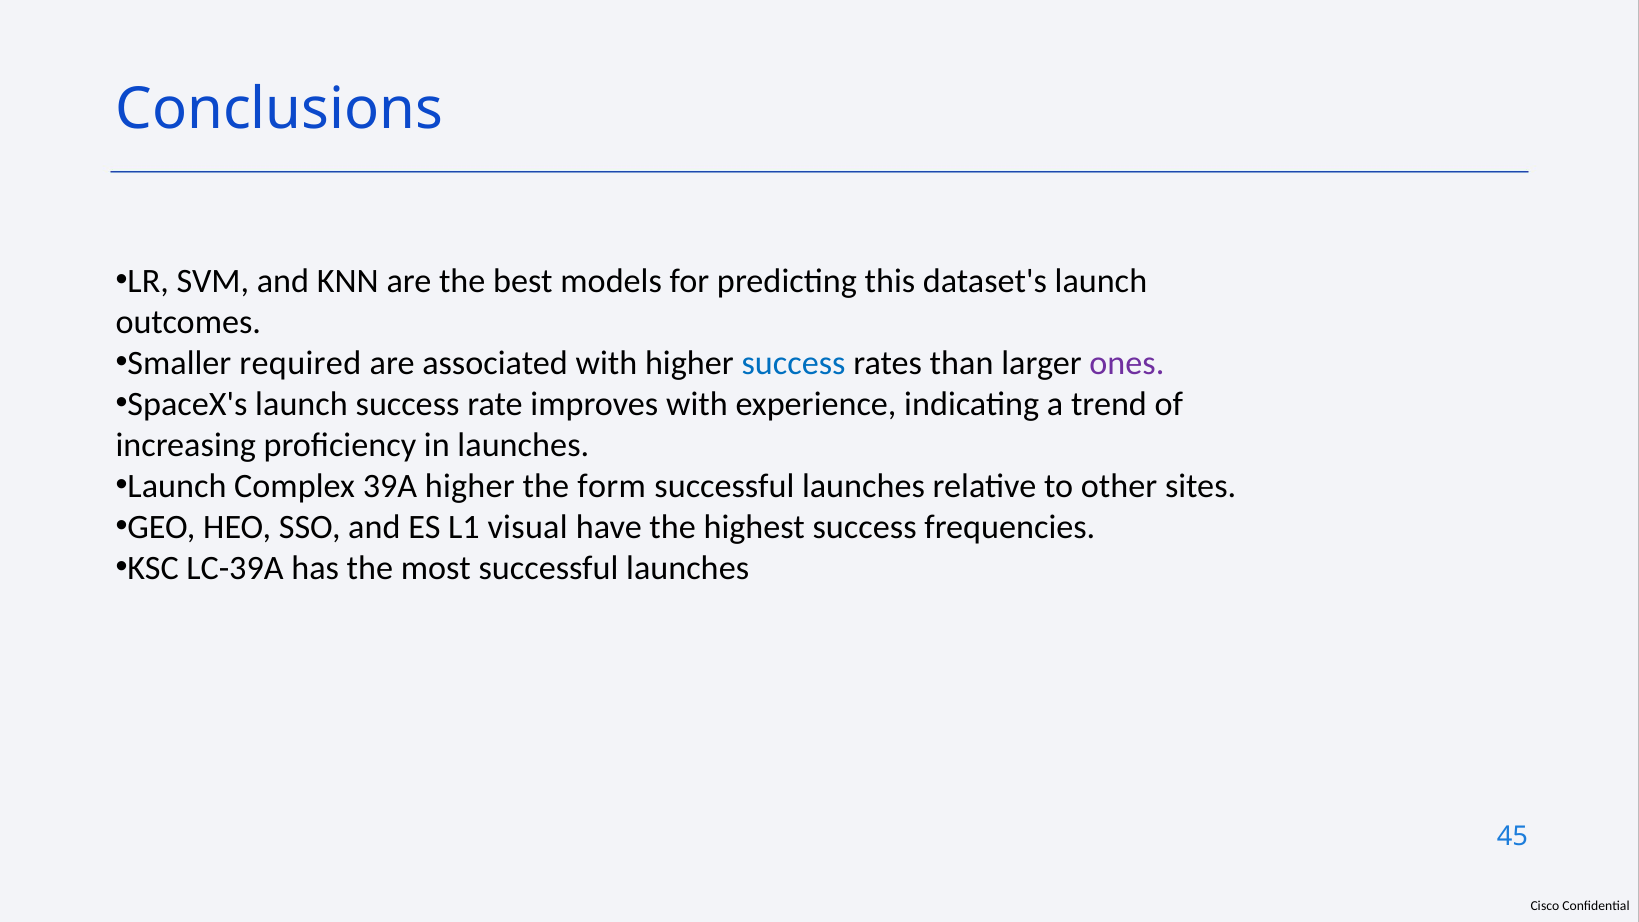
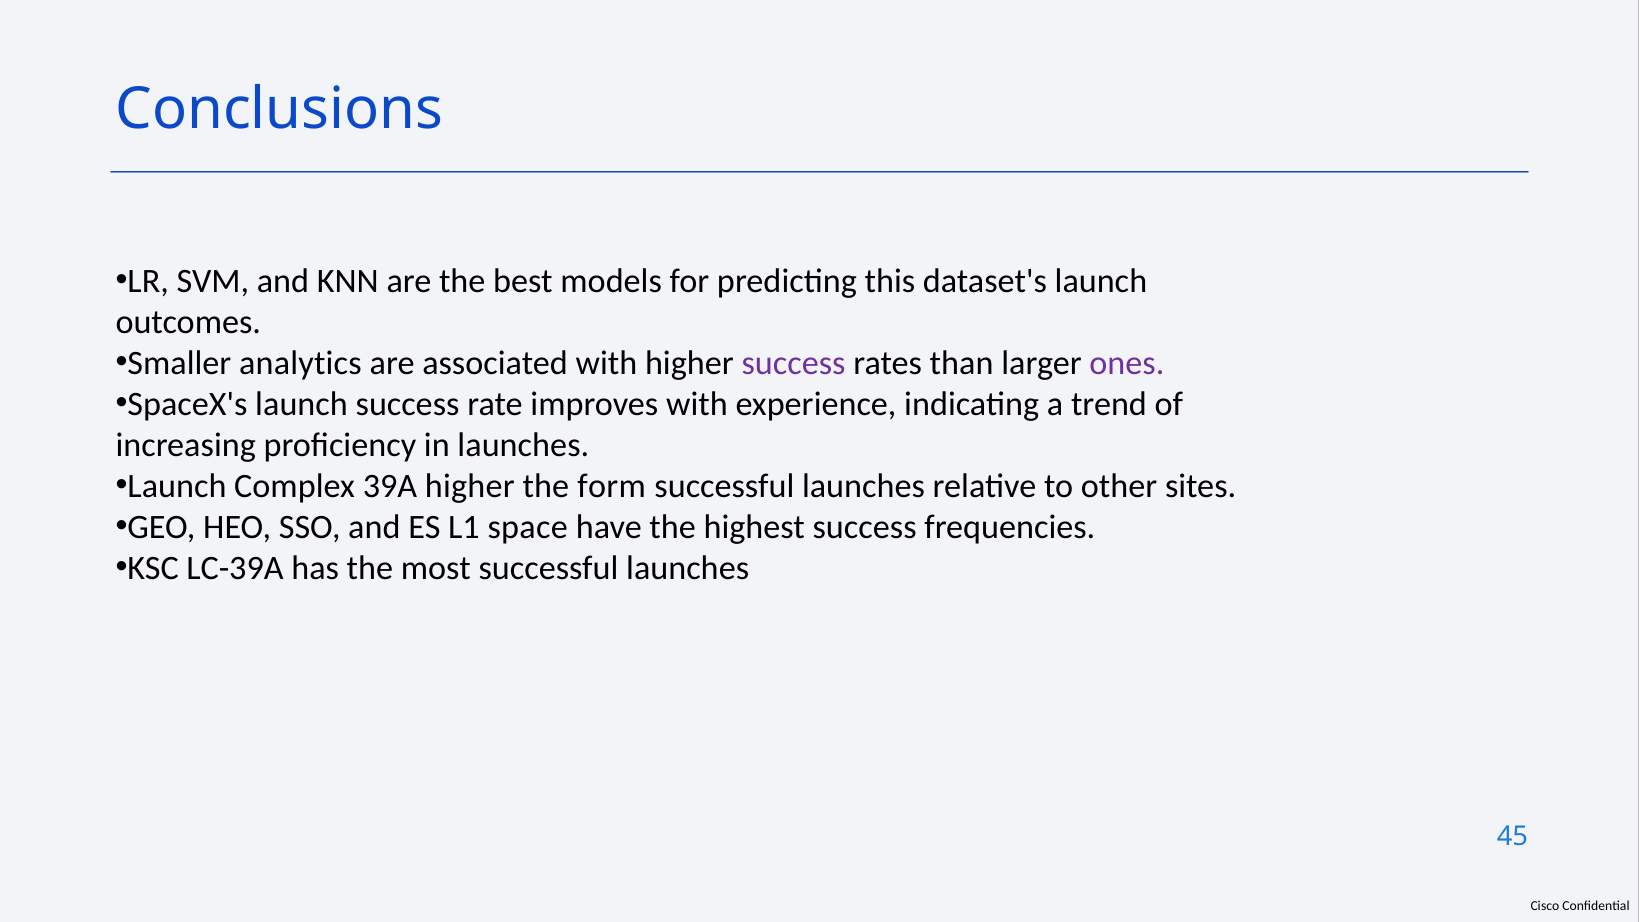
required: required -> analytics
success at (794, 363) colour: blue -> purple
visual: visual -> space
